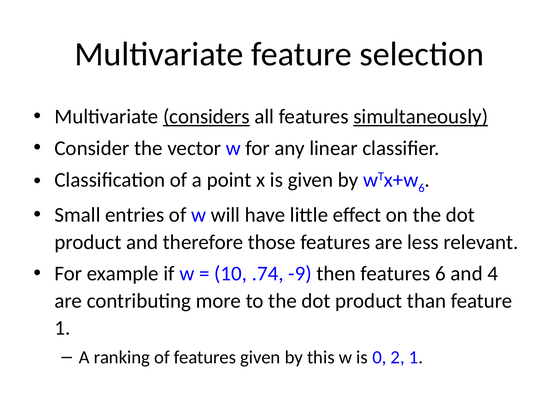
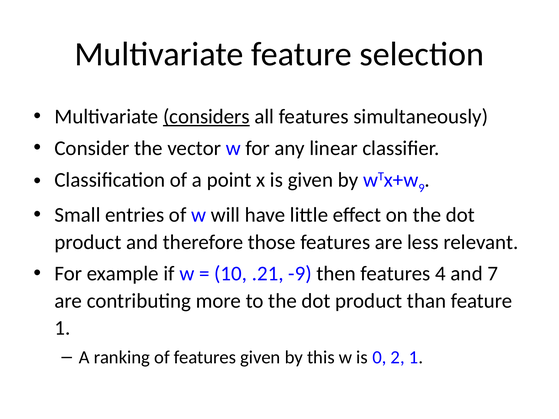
simultaneously underline: present -> none
6 at (422, 188): 6 -> 9
.74: .74 -> .21
features 6: 6 -> 4
4: 4 -> 7
